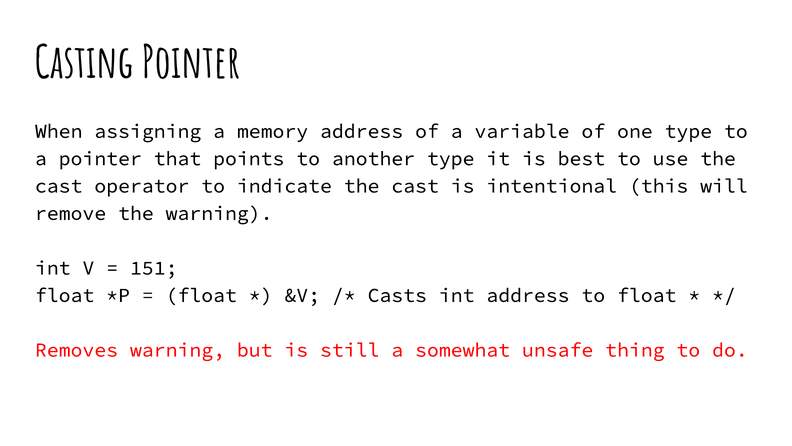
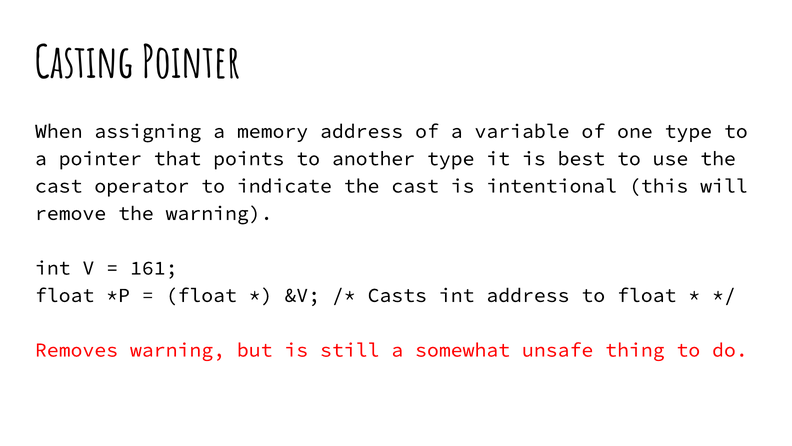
151: 151 -> 161
